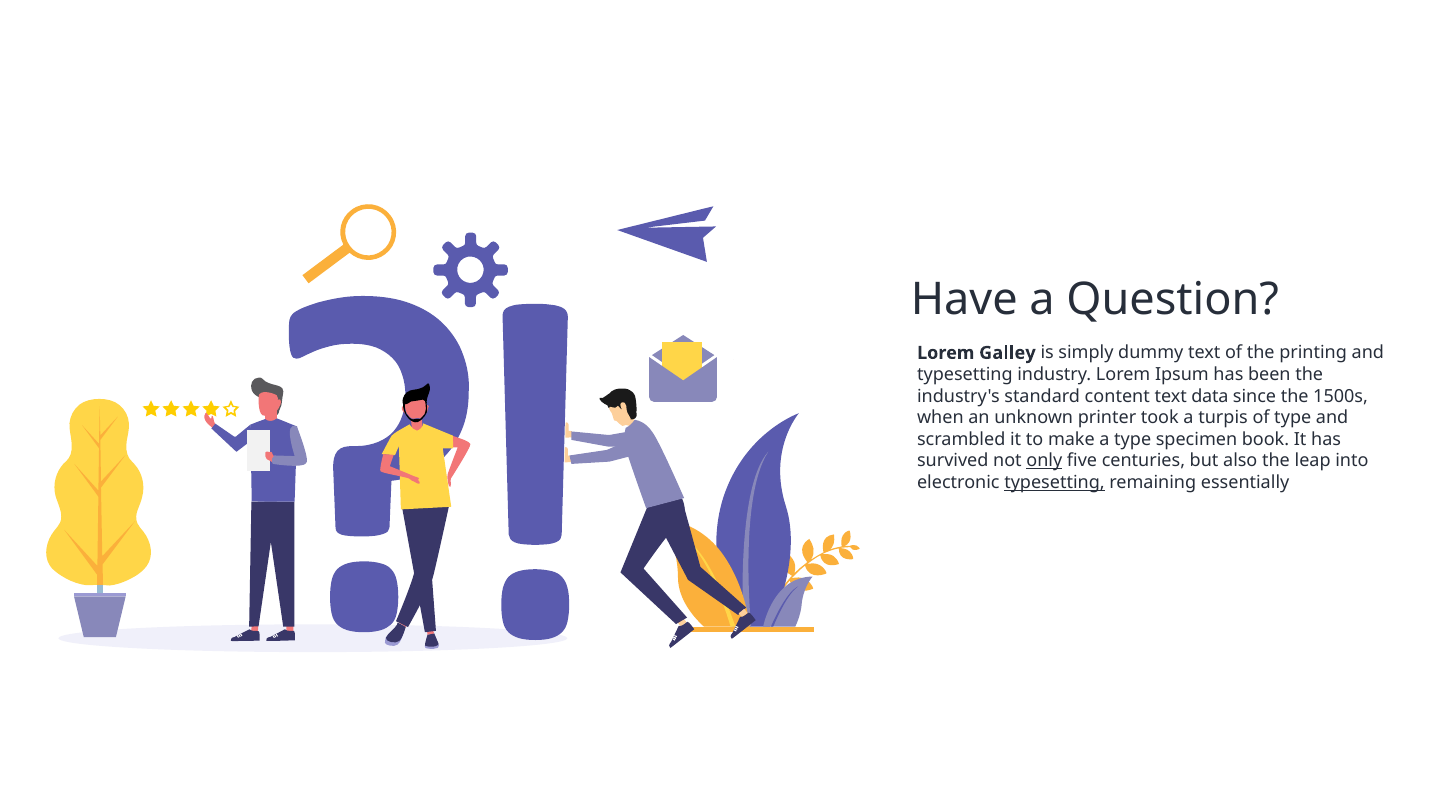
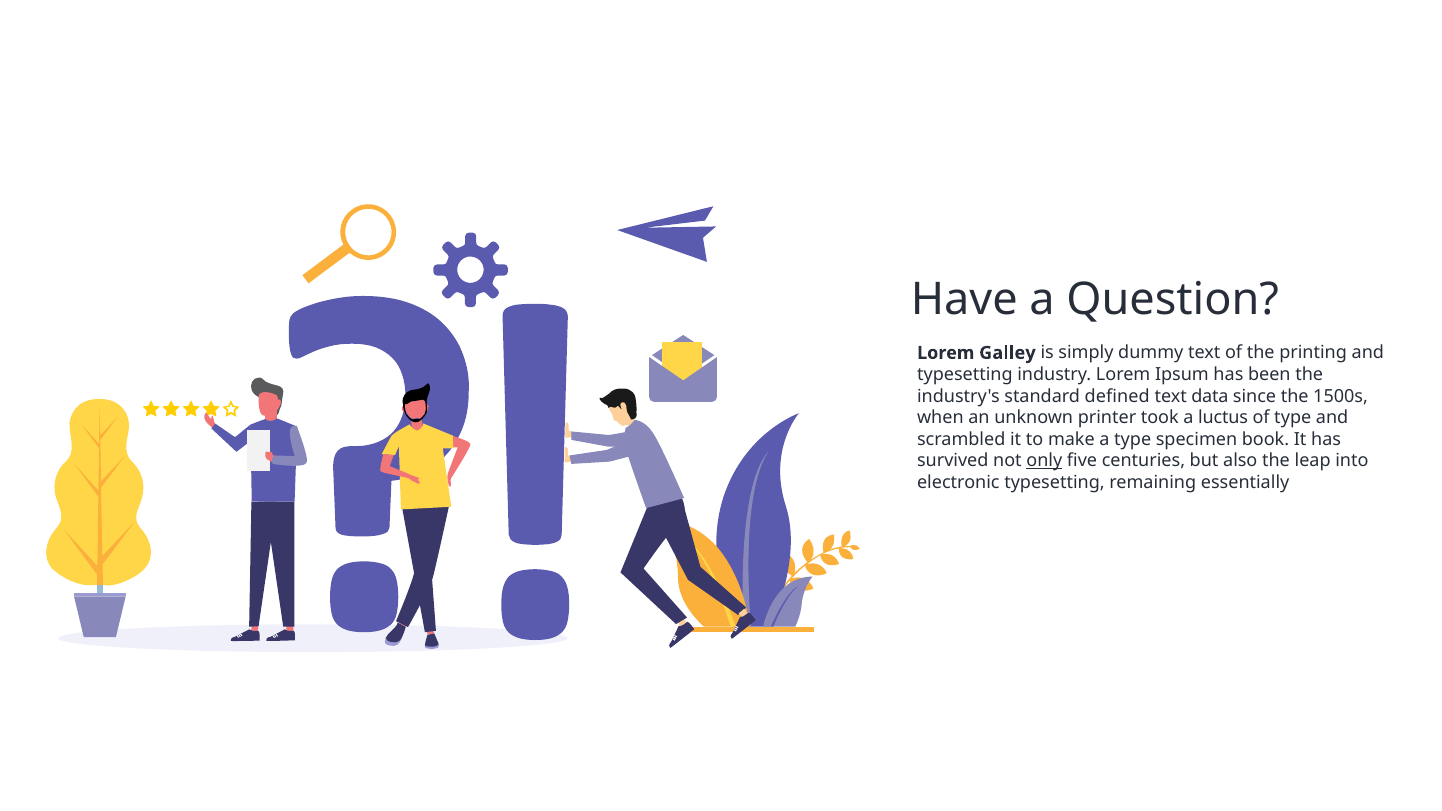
content: content -> defined
turpis: turpis -> luctus
typesetting at (1054, 483) underline: present -> none
